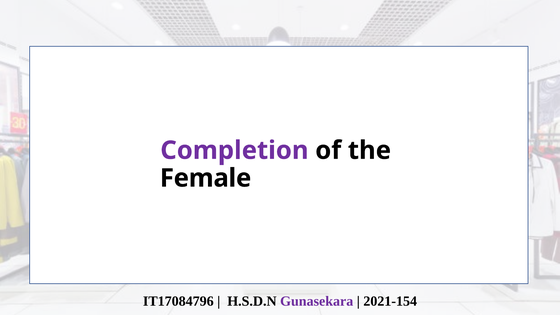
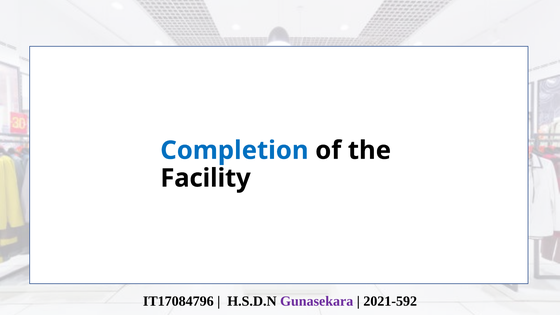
Completion colour: purple -> blue
Female: Female -> Facility
2021-154: 2021-154 -> 2021-592
